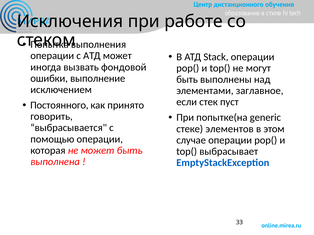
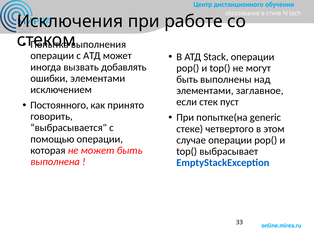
фондовой: фондовой -> добавлять
ошибки выполнение: выполнение -> элементами
элементов: элементов -> четвертого
